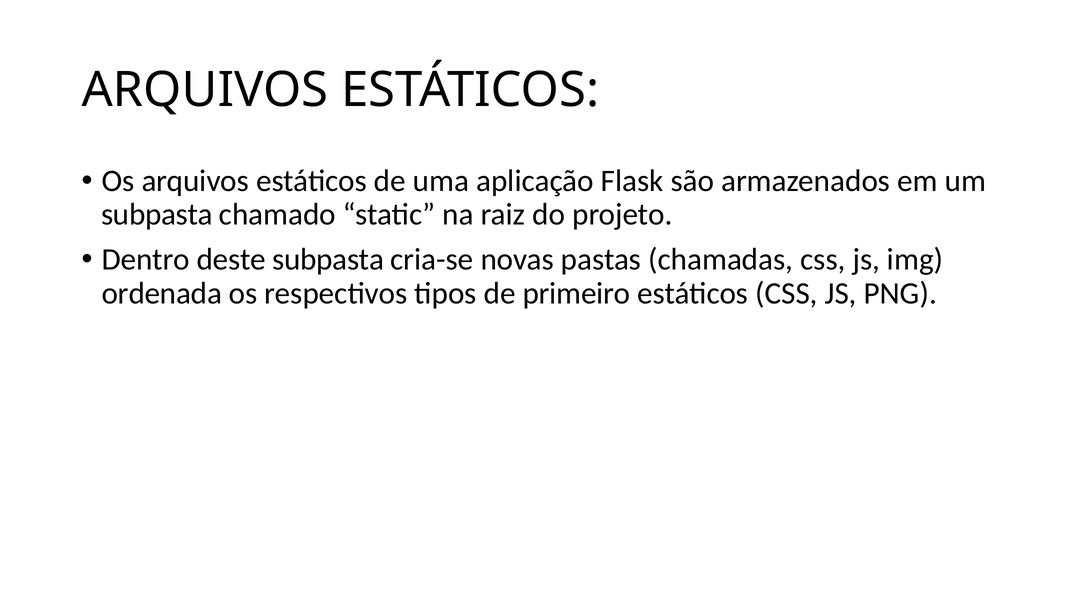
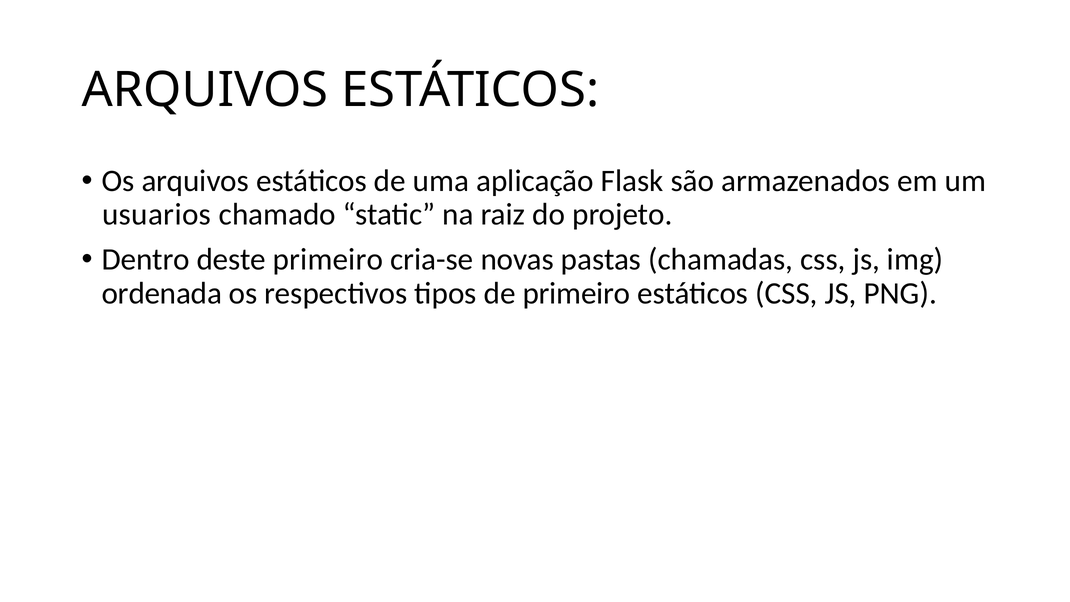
subpasta at (157, 215): subpasta -> usuarios
deste subpasta: subpasta -> primeiro
